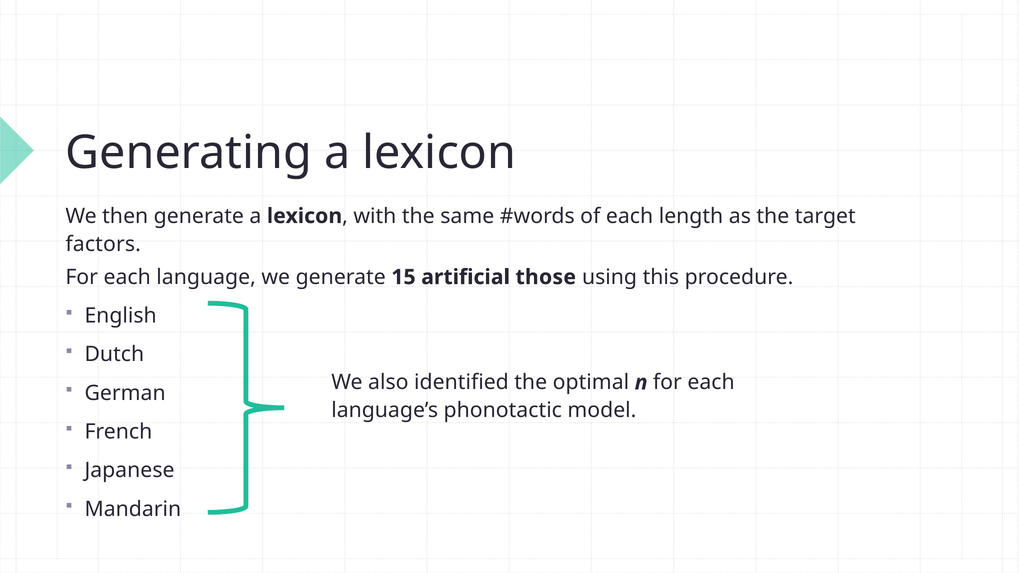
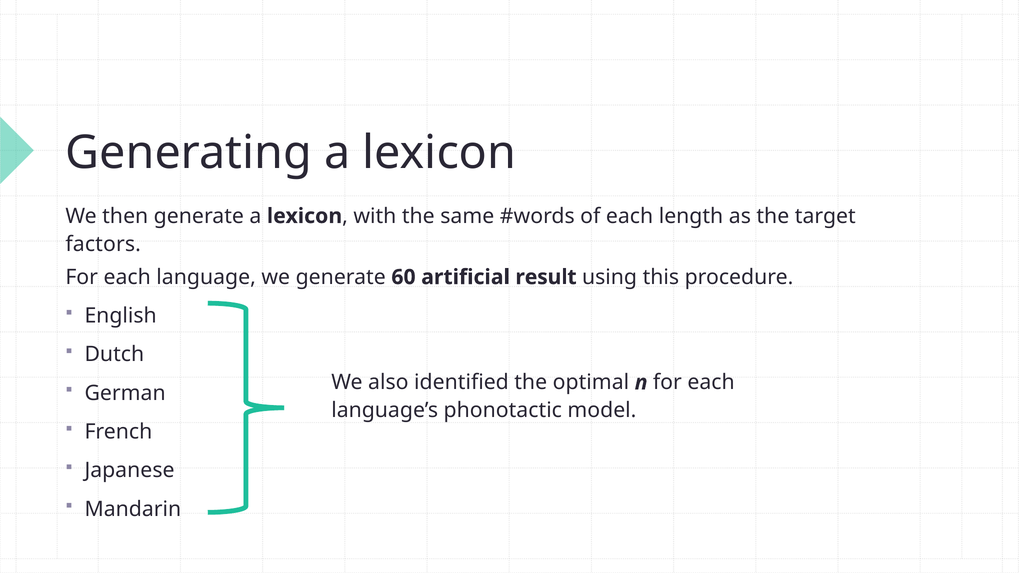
15: 15 -> 60
those: those -> result
